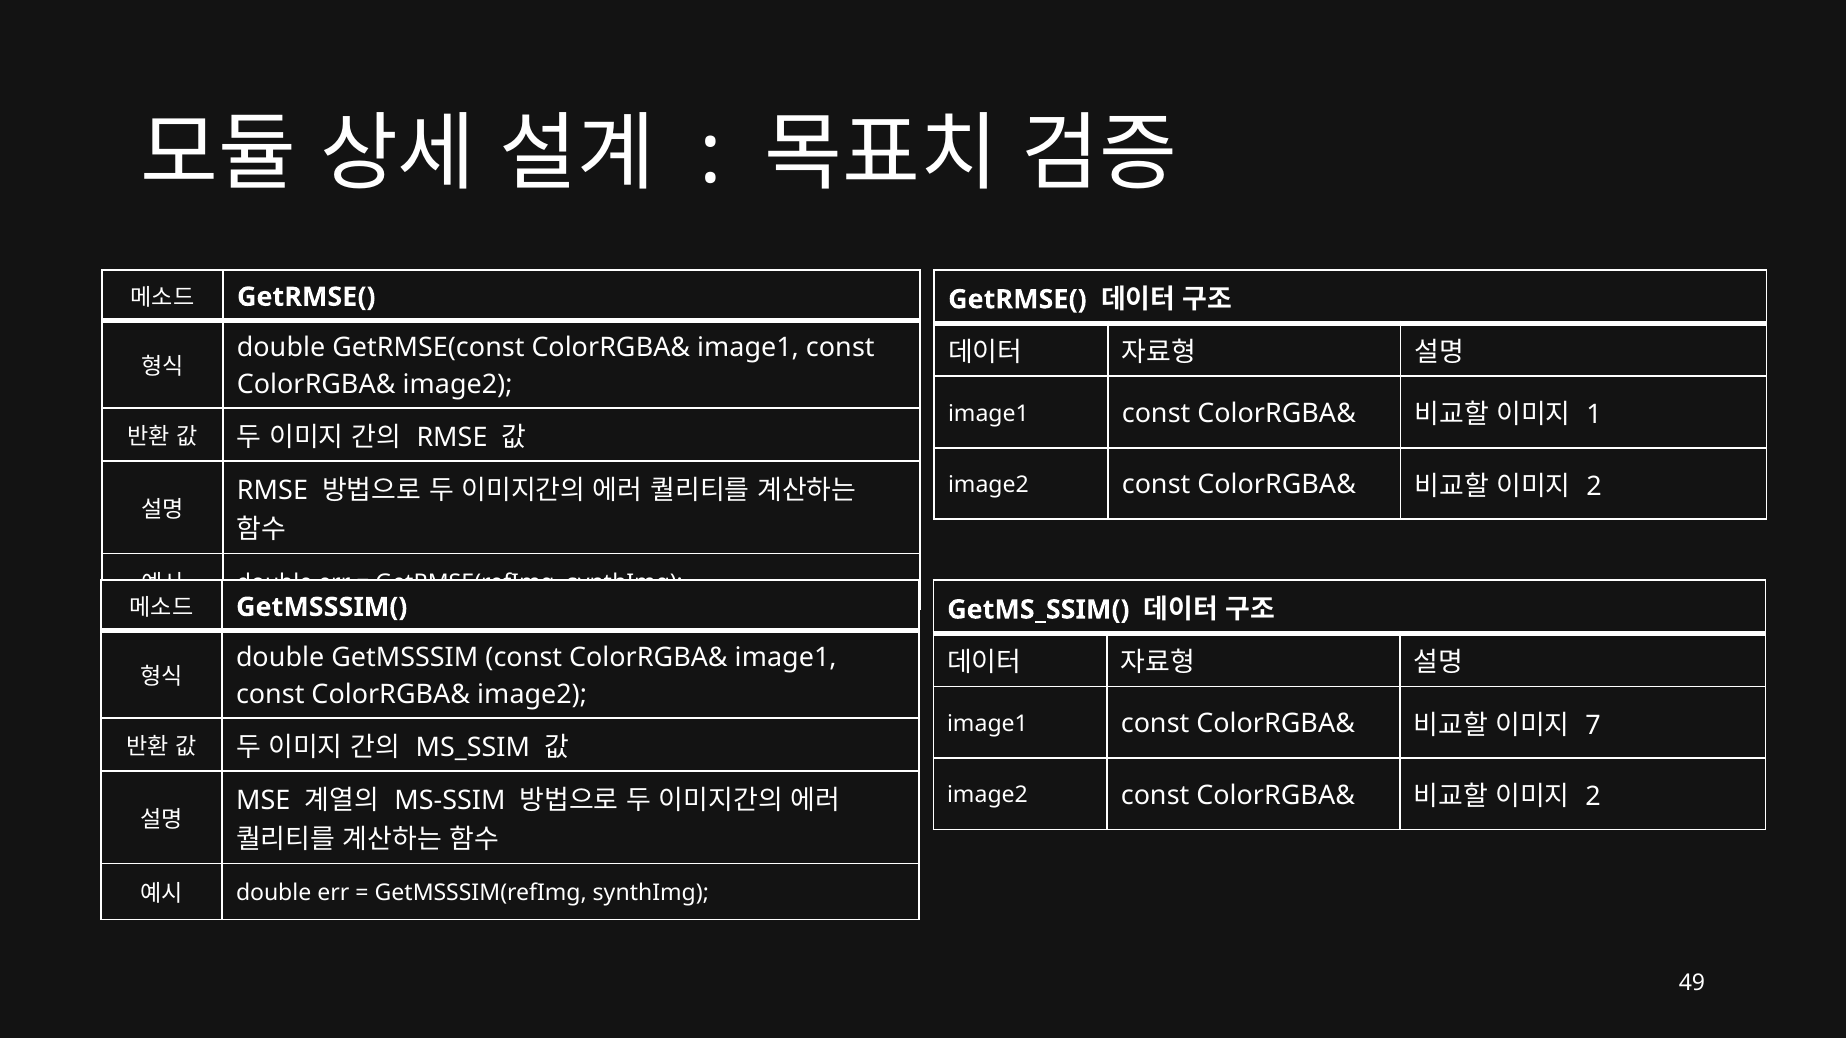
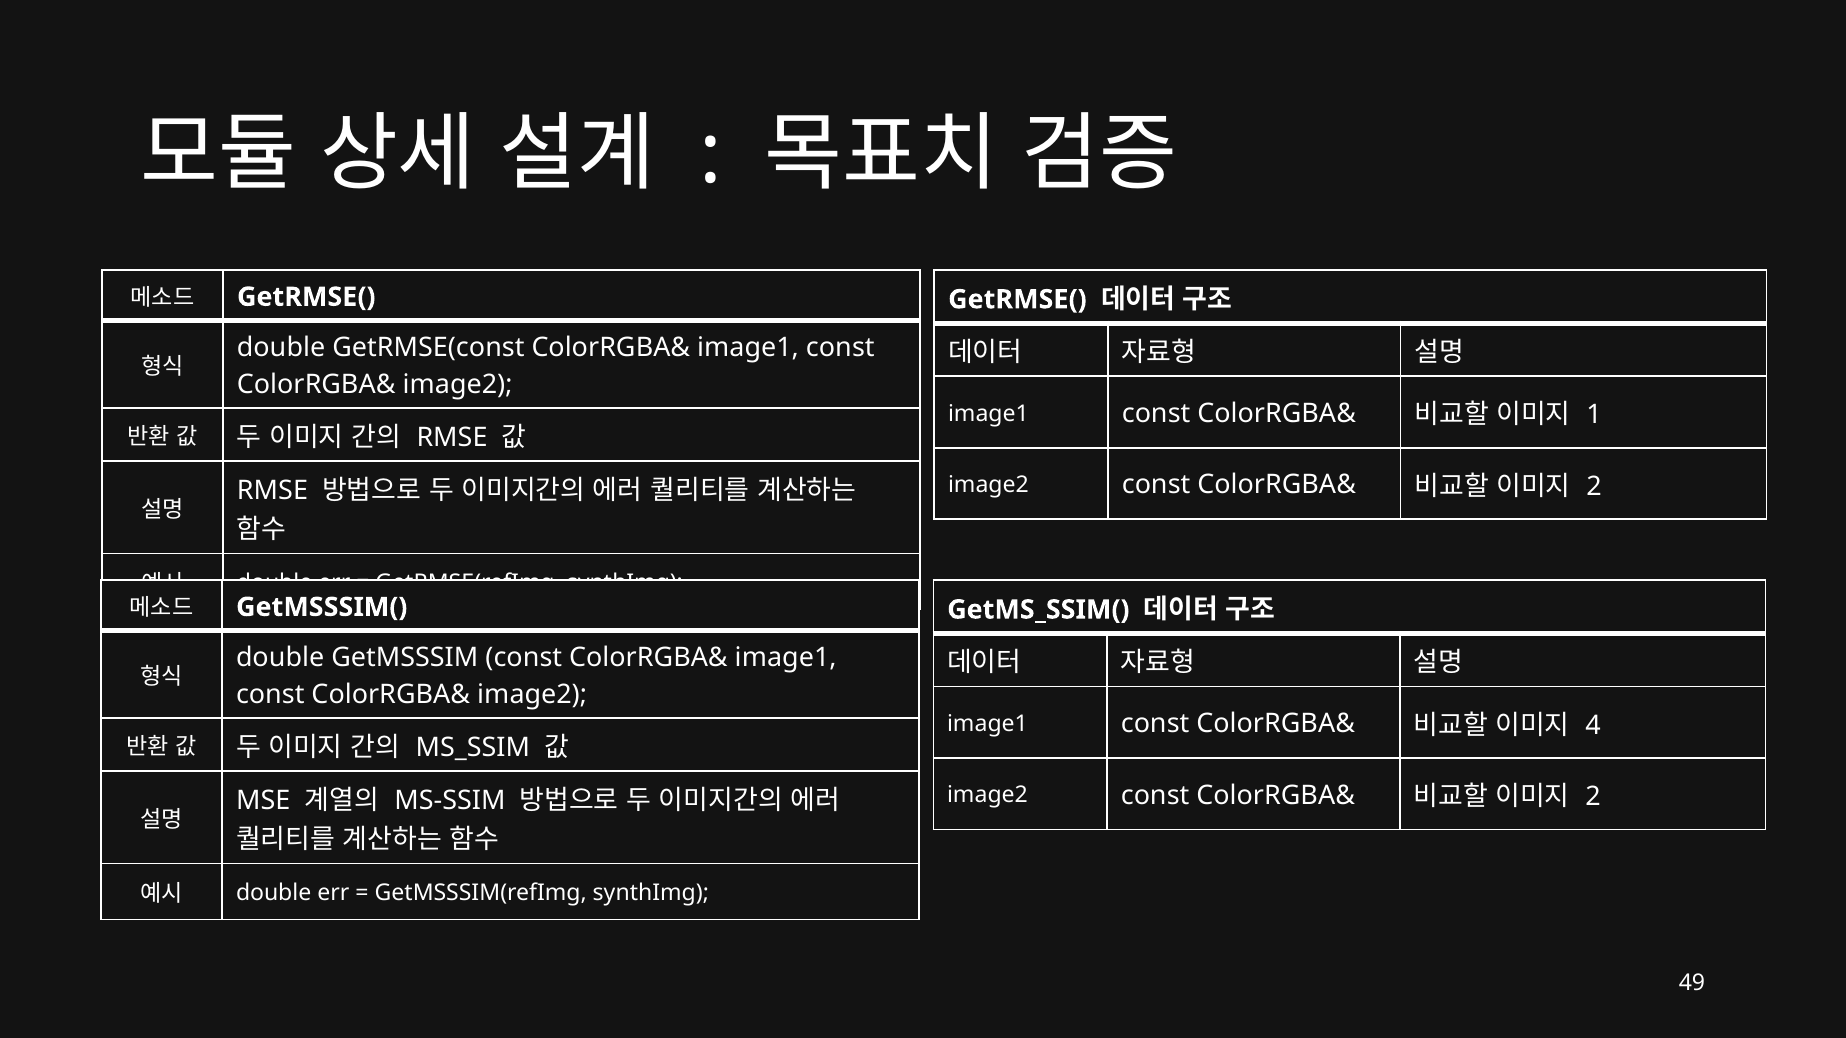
7: 7 -> 4
